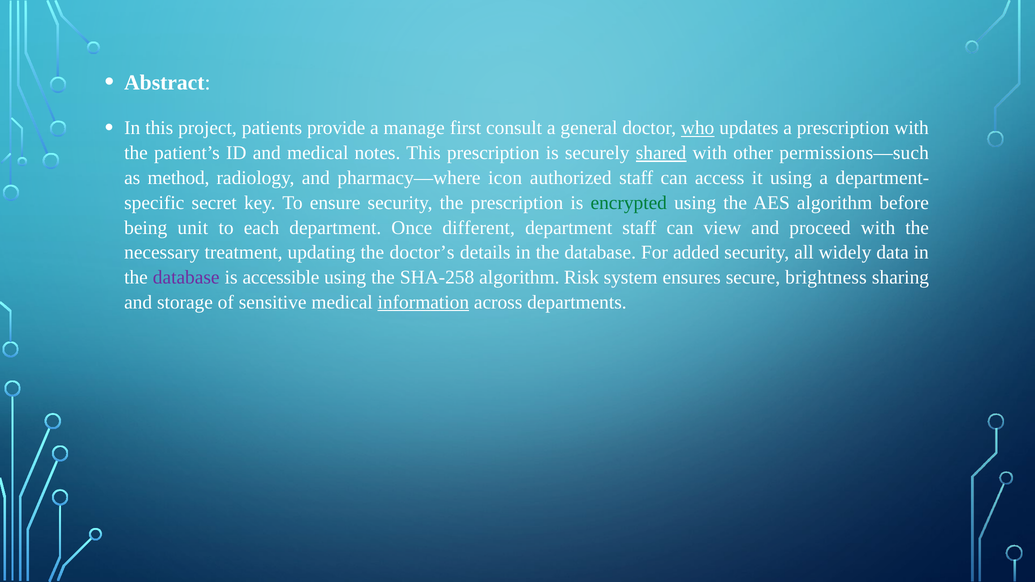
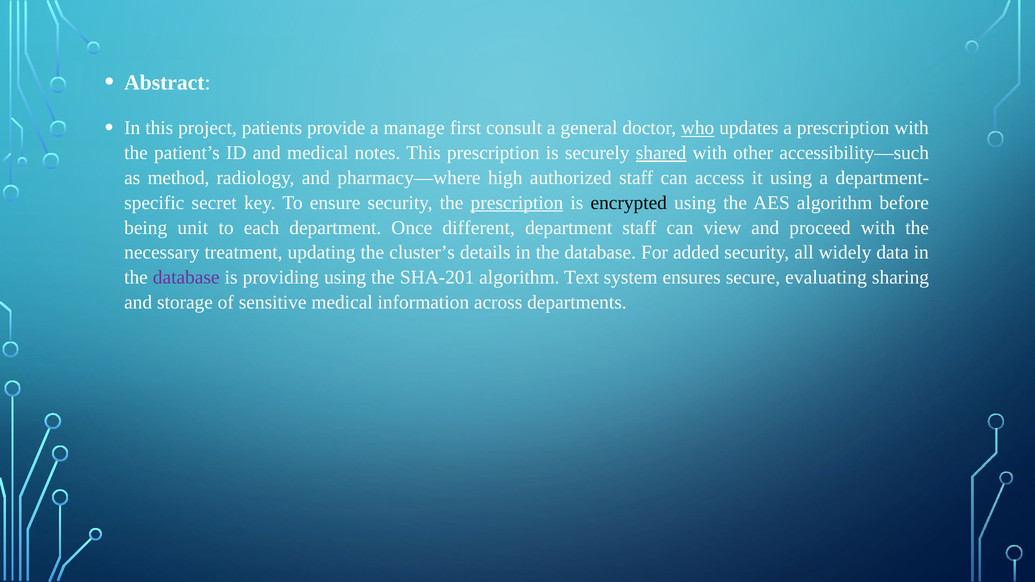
permissions—such: permissions—such -> accessibility—such
icon: icon -> high
prescription at (517, 203) underline: none -> present
encrypted colour: green -> black
doctor’s: doctor’s -> cluster’s
accessible: accessible -> providing
SHA-258: SHA-258 -> SHA-201
Risk: Risk -> Text
brightness: brightness -> evaluating
information underline: present -> none
